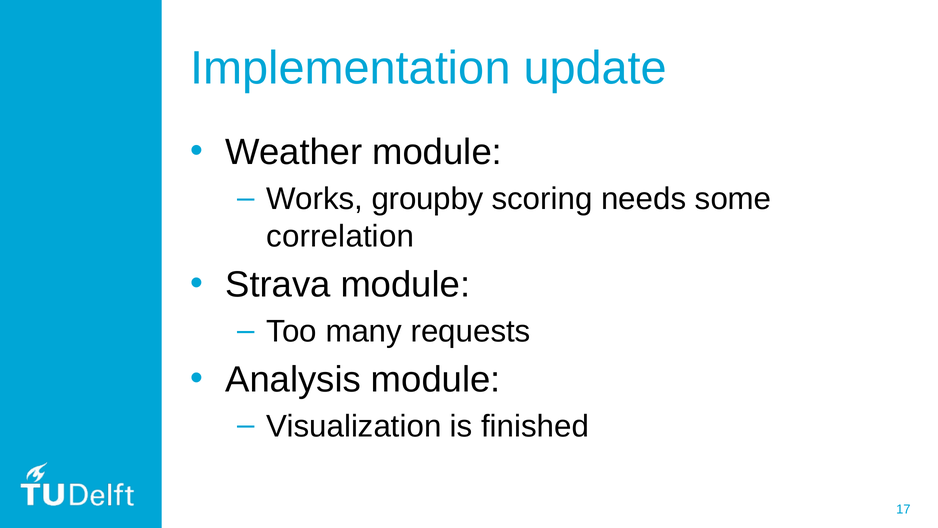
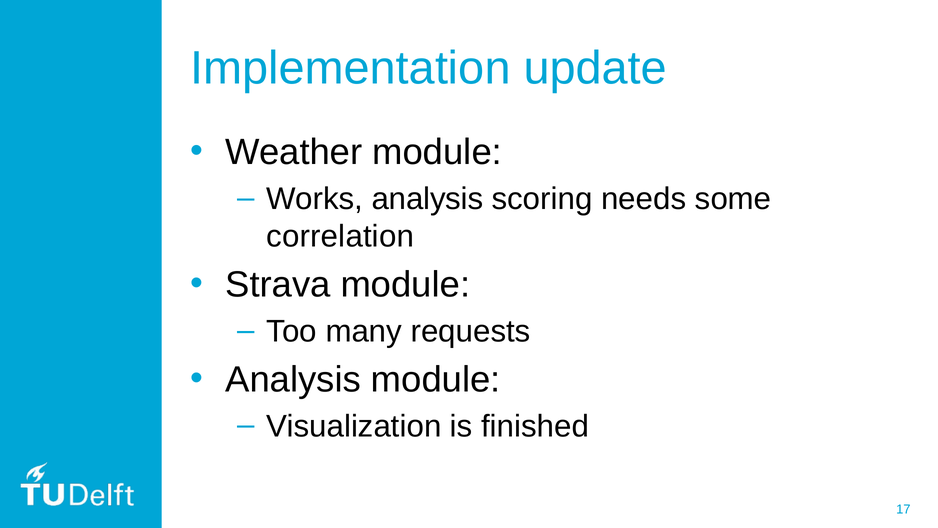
Works groupby: groupby -> analysis
